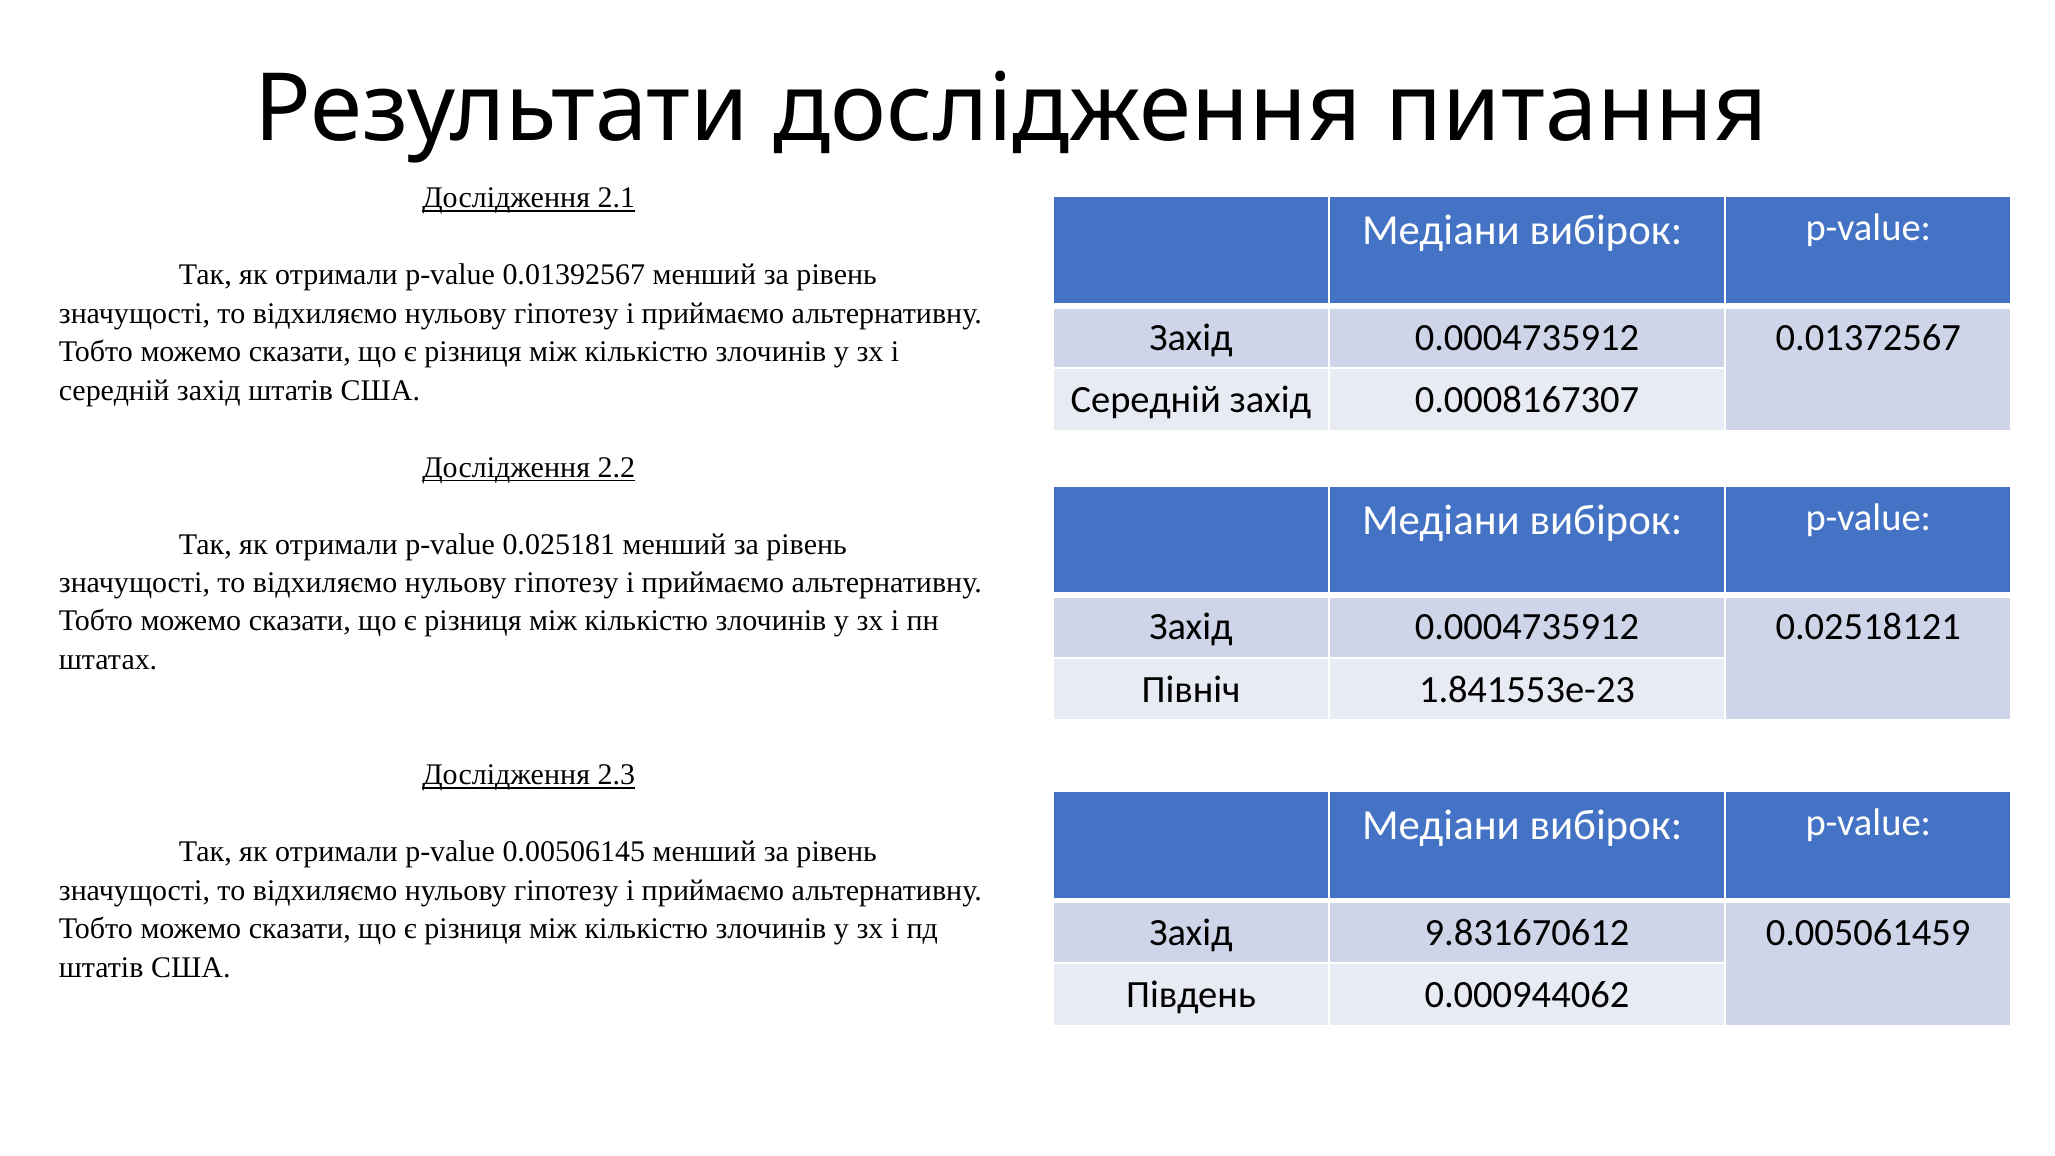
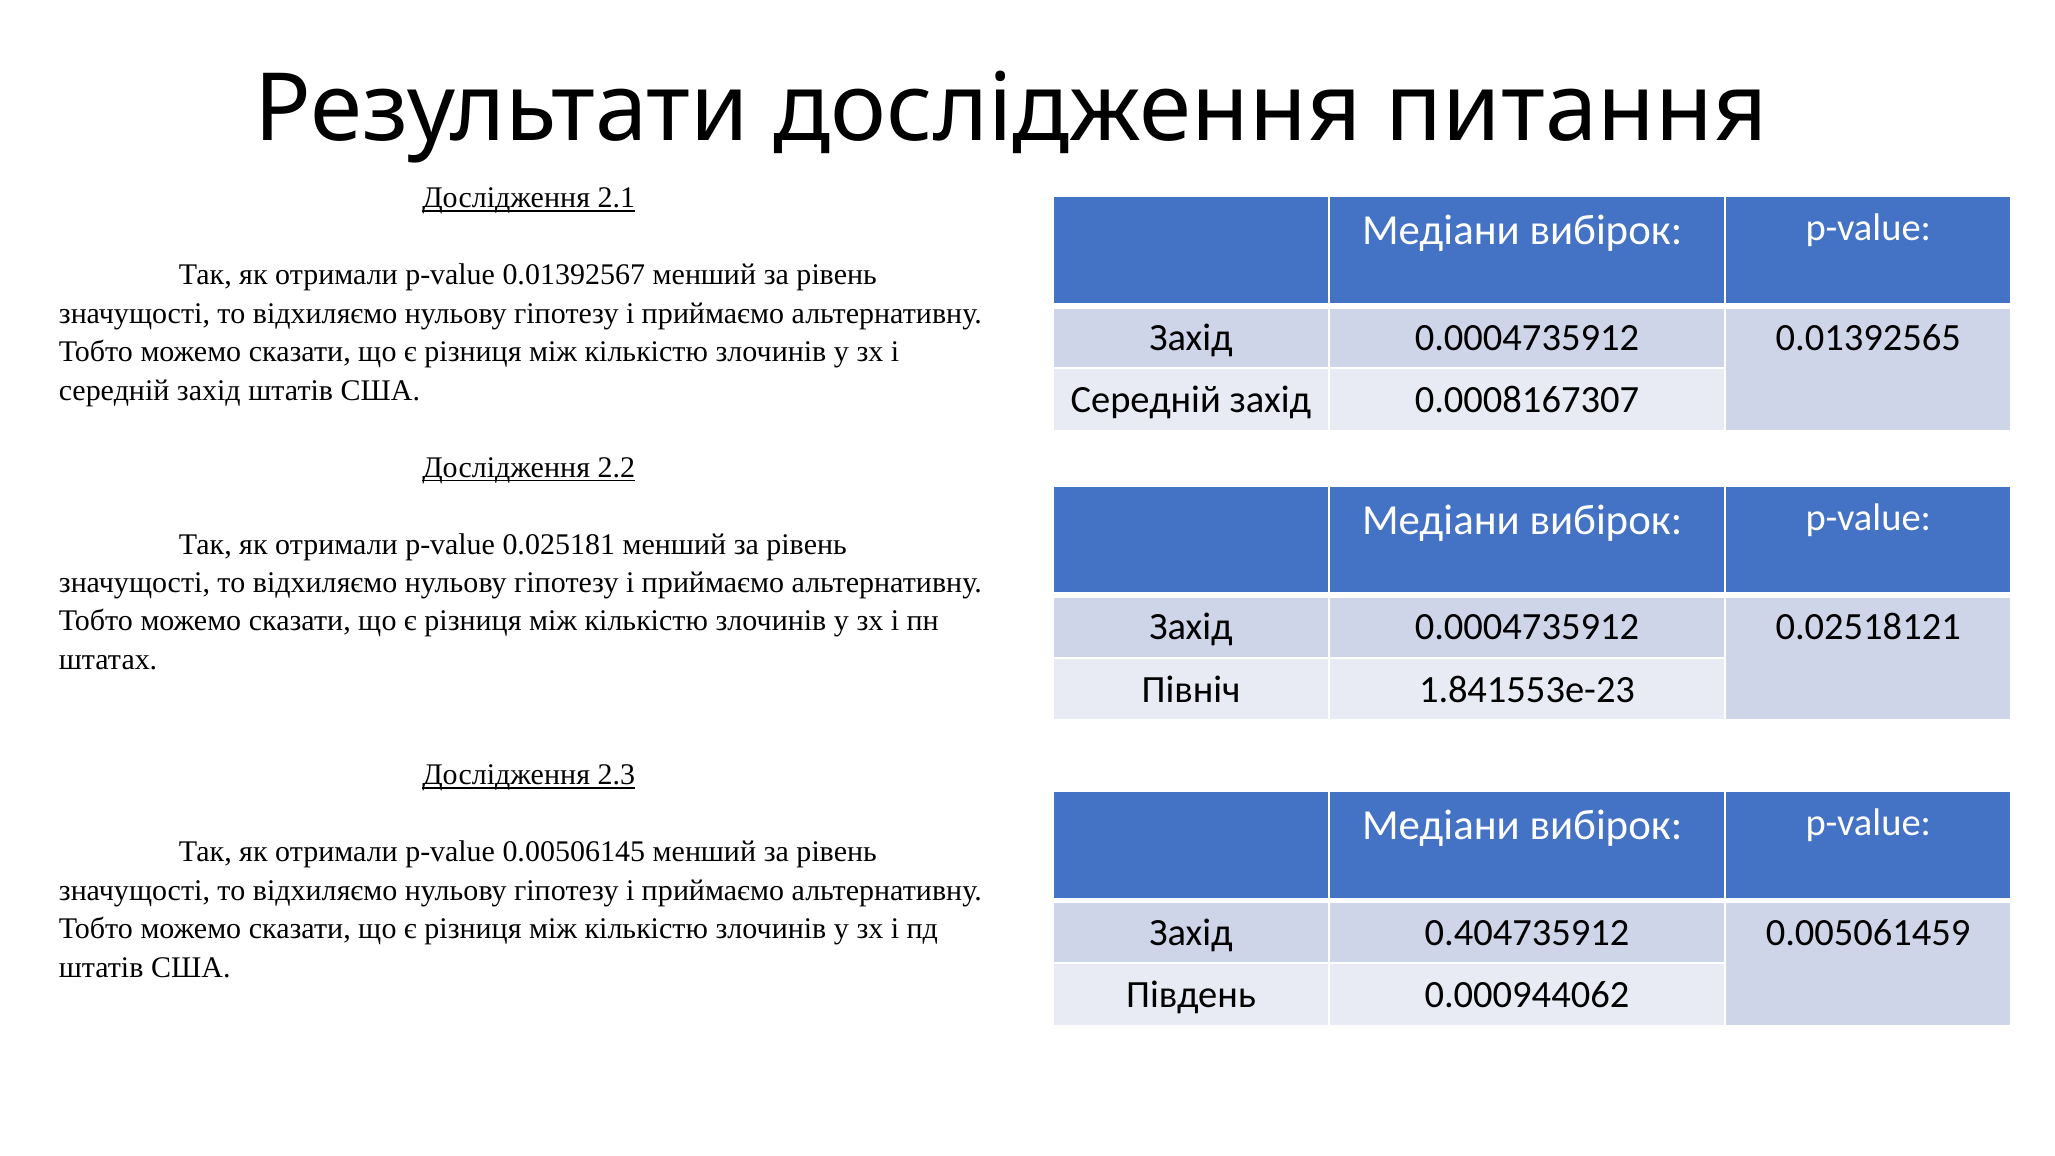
0.01372567: 0.01372567 -> 0.01392565
9.831670612: 9.831670612 -> 0.404735912
